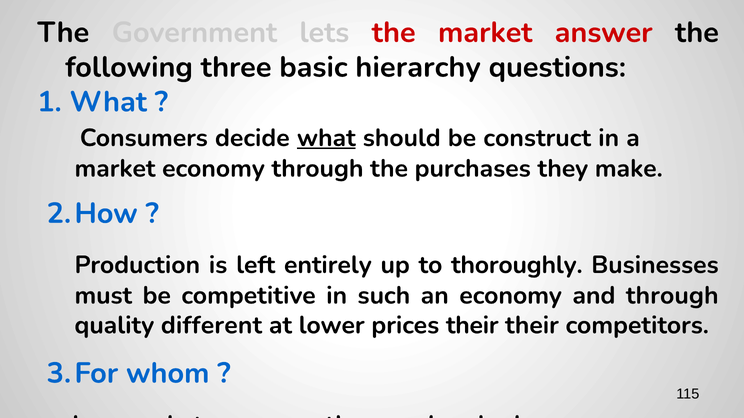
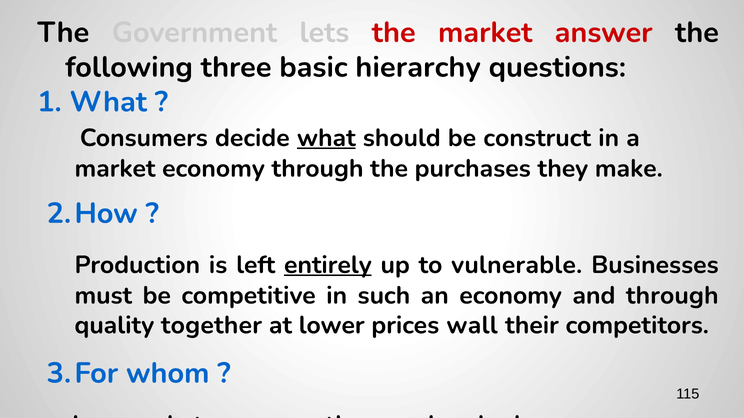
entirely underline: none -> present
thoroughly: thoroughly -> vulnerable
different: different -> together
prices their: their -> wall
